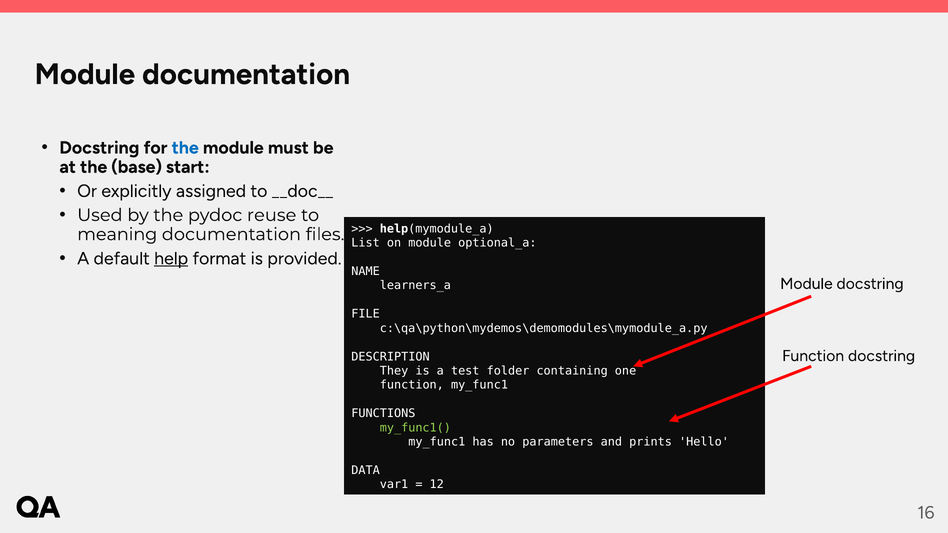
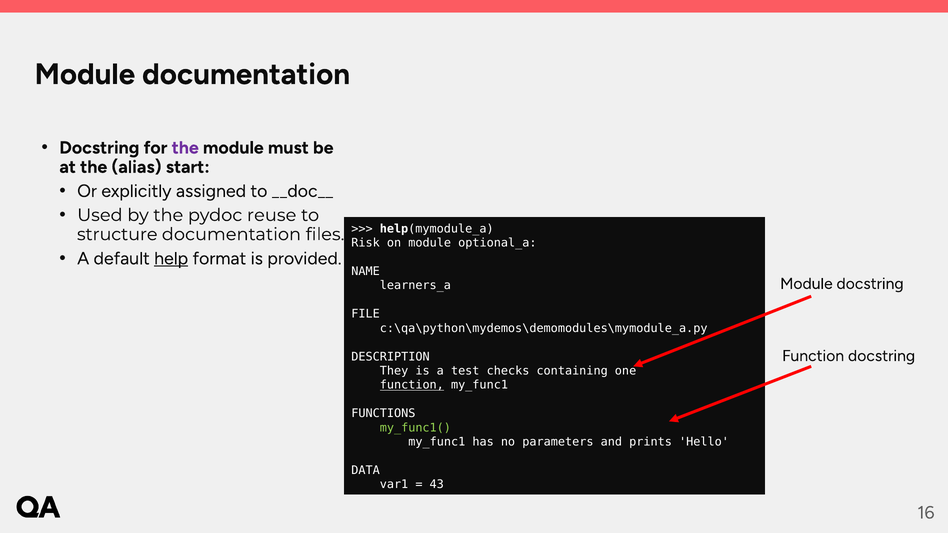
the at (185, 148) colour: blue -> purple
base: base -> alias
meaning: meaning -> structure
List: List -> Risk
folder: folder -> checks
function at (412, 385) underline: none -> present
12: 12 -> 43
